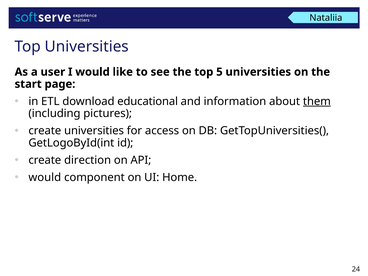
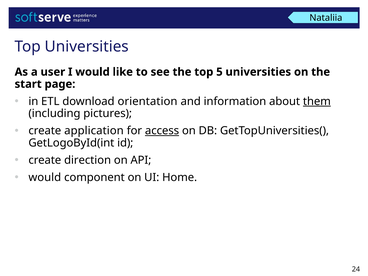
educational: educational -> orientation
create universities: universities -> application
access underline: none -> present
